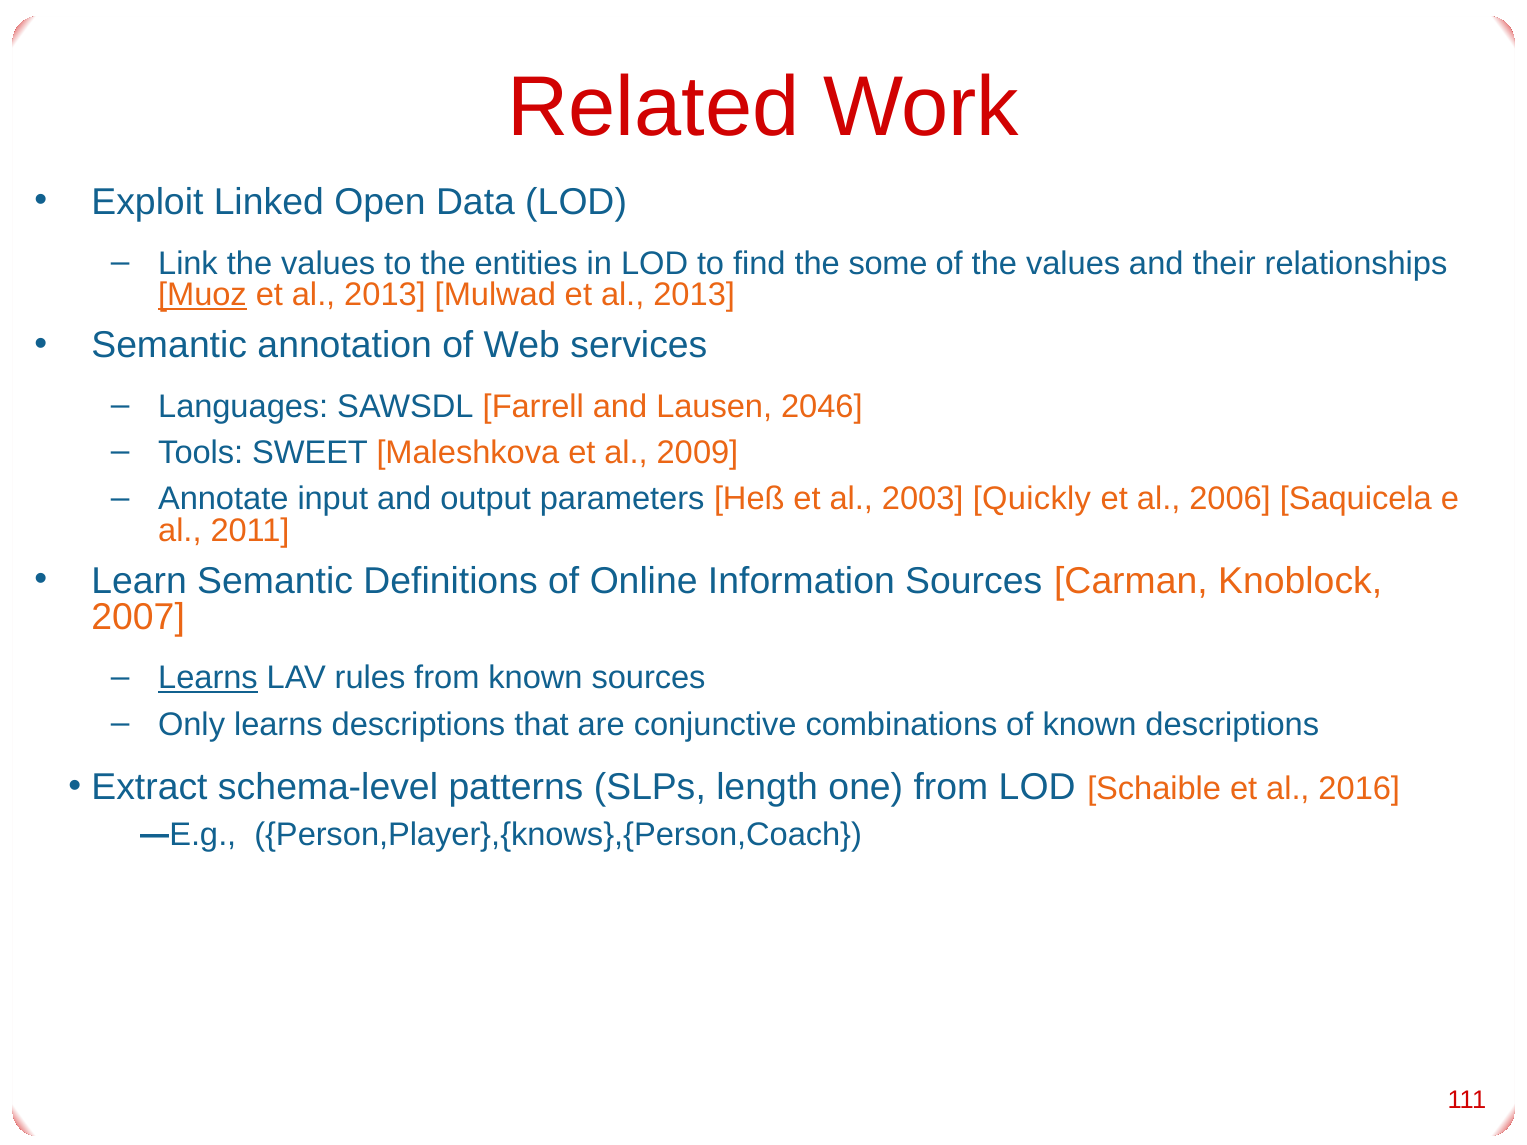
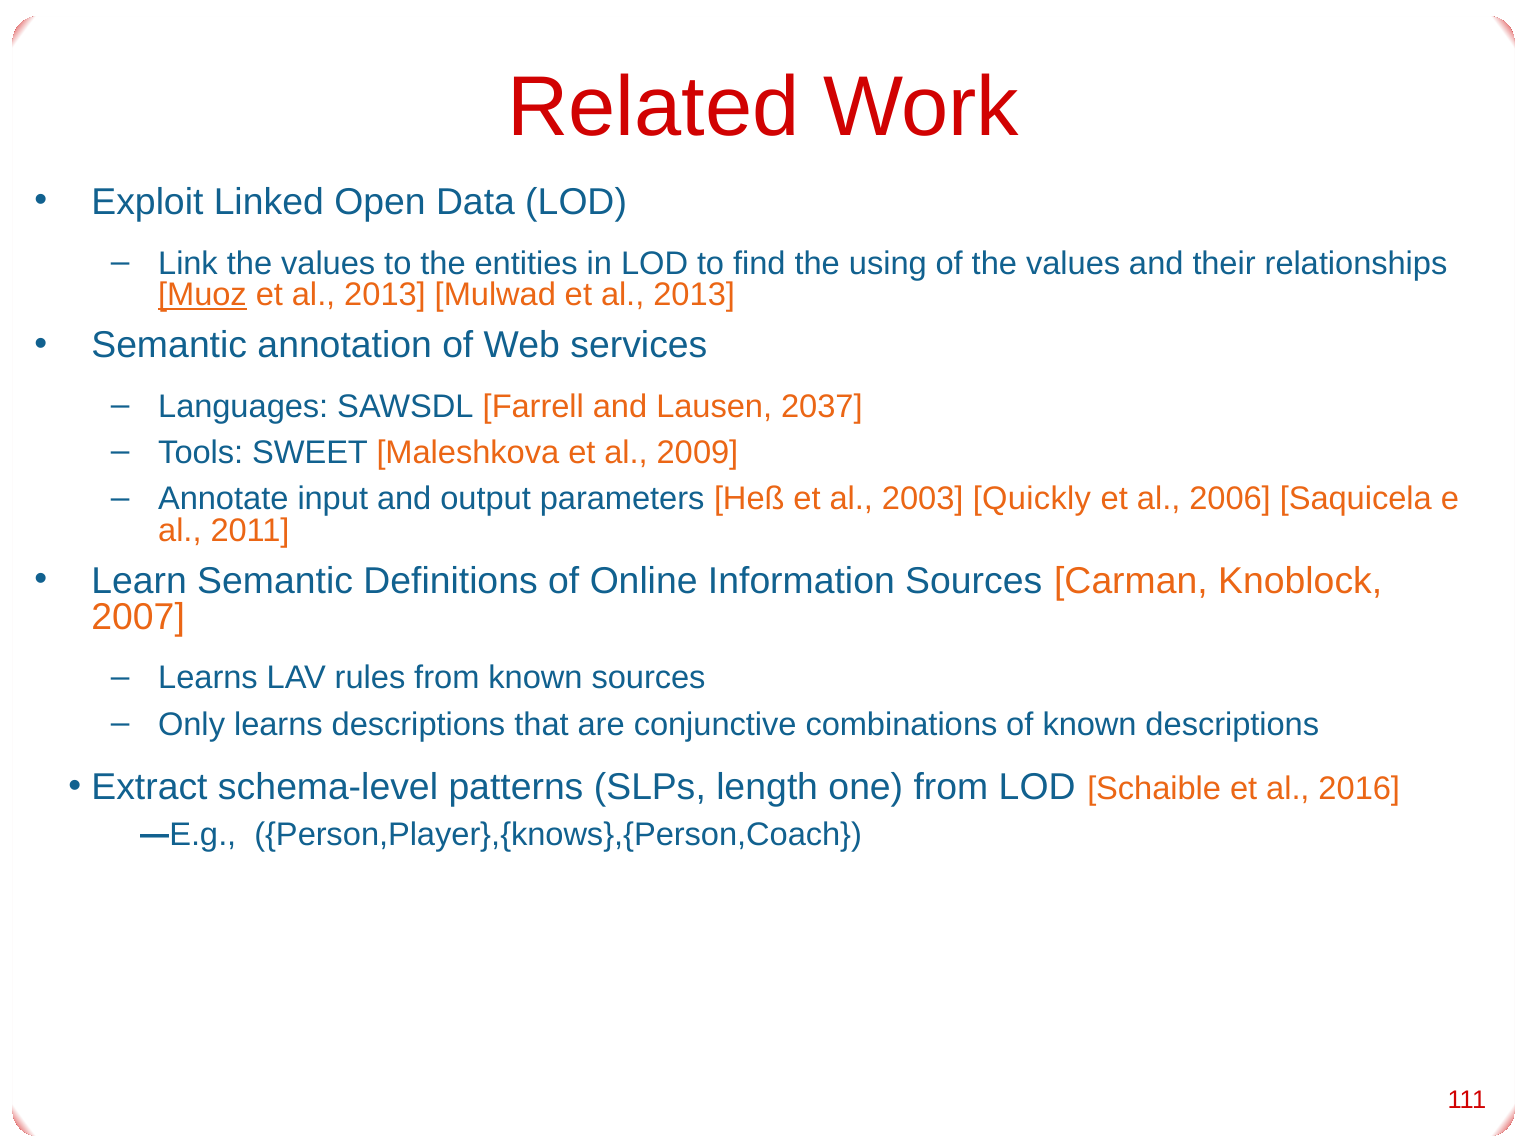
some: some -> using
2046: 2046 -> 2037
Learns at (208, 678) underline: present -> none
